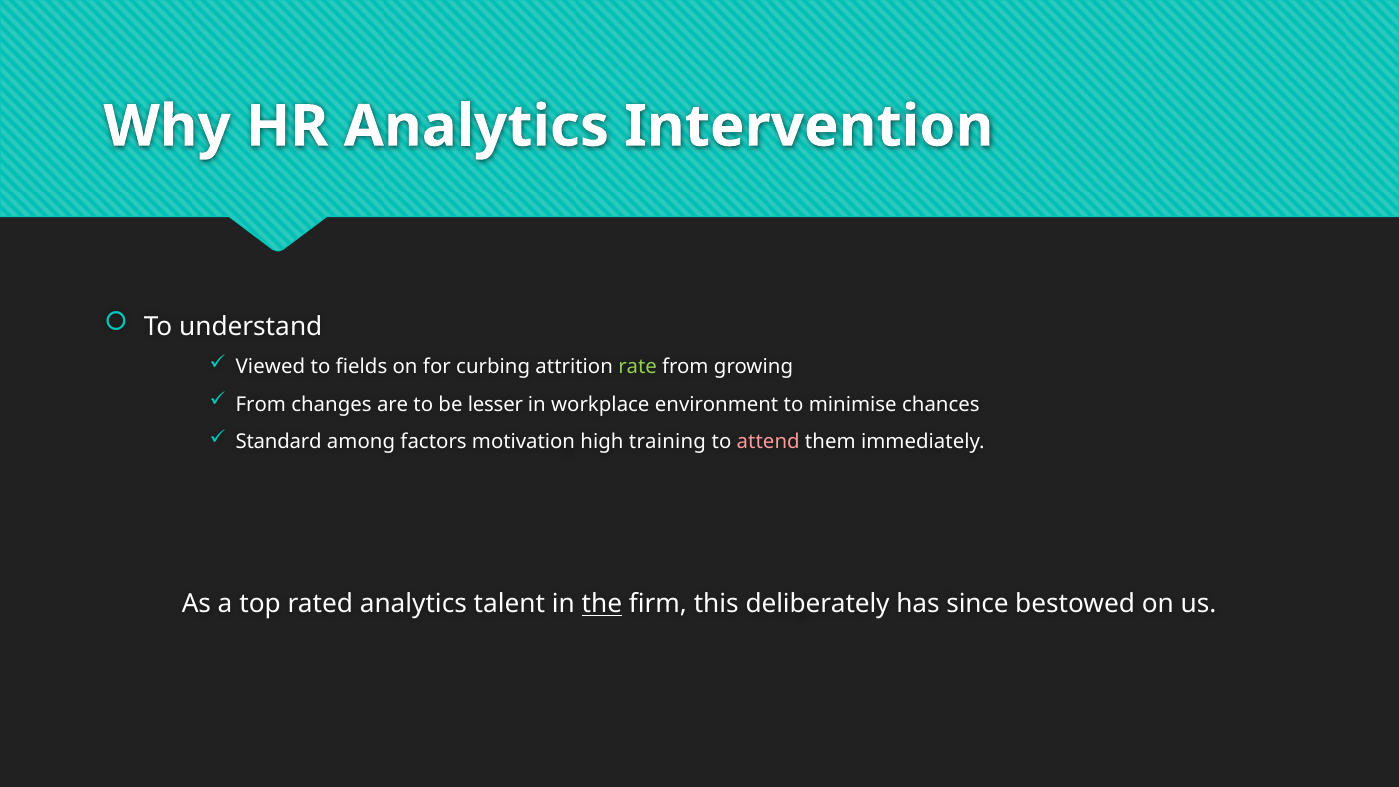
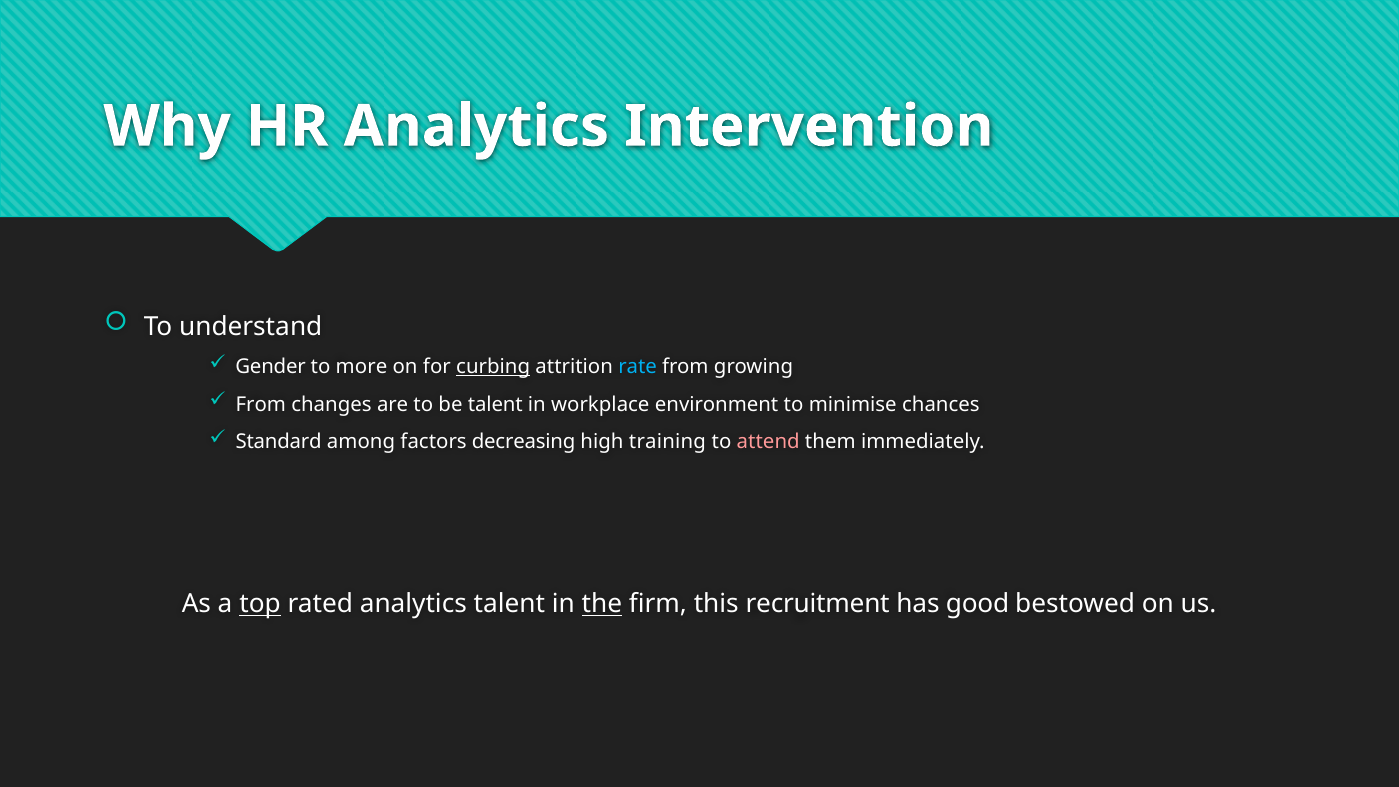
Viewed: Viewed -> Gender
fields: fields -> more
curbing underline: none -> present
rate colour: light green -> light blue
be lesser: lesser -> talent
motivation: motivation -> decreasing
top underline: none -> present
deliberately: deliberately -> recruitment
since: since -> good
